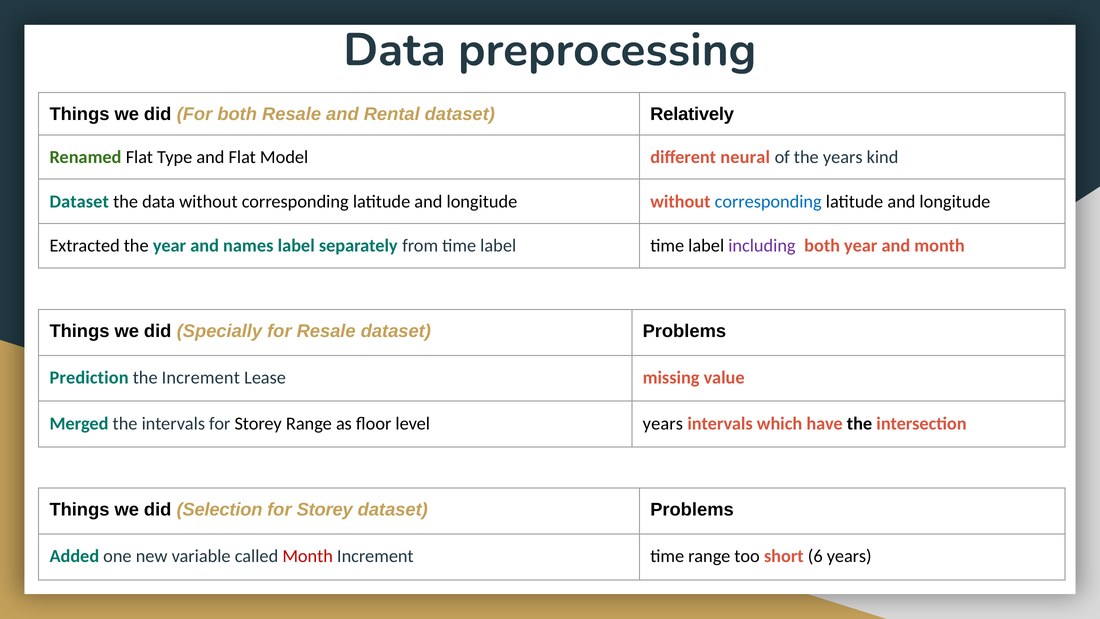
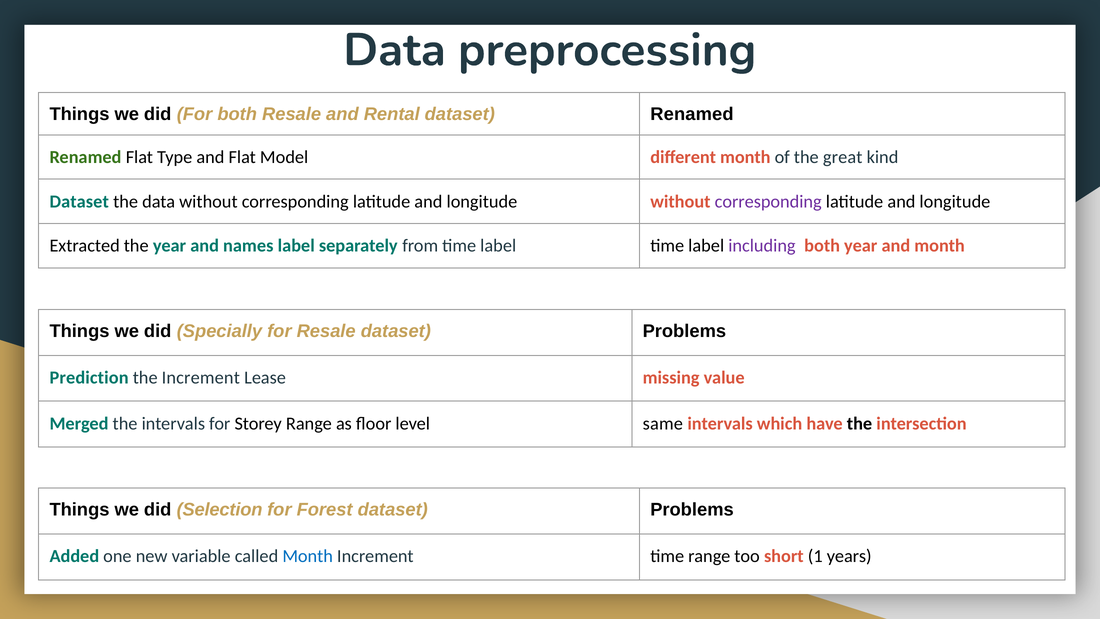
dataset Relatively: Relatively -> Renamed
different neural: neural -> month
the years: years -> great
corresponding at (768, 201) colour: blue -> purple
level years: years -> same
Storey at (325, 510): Storey -> Forest
Month at (308, 556) colour: red -> blue
6: 6 -> 1
